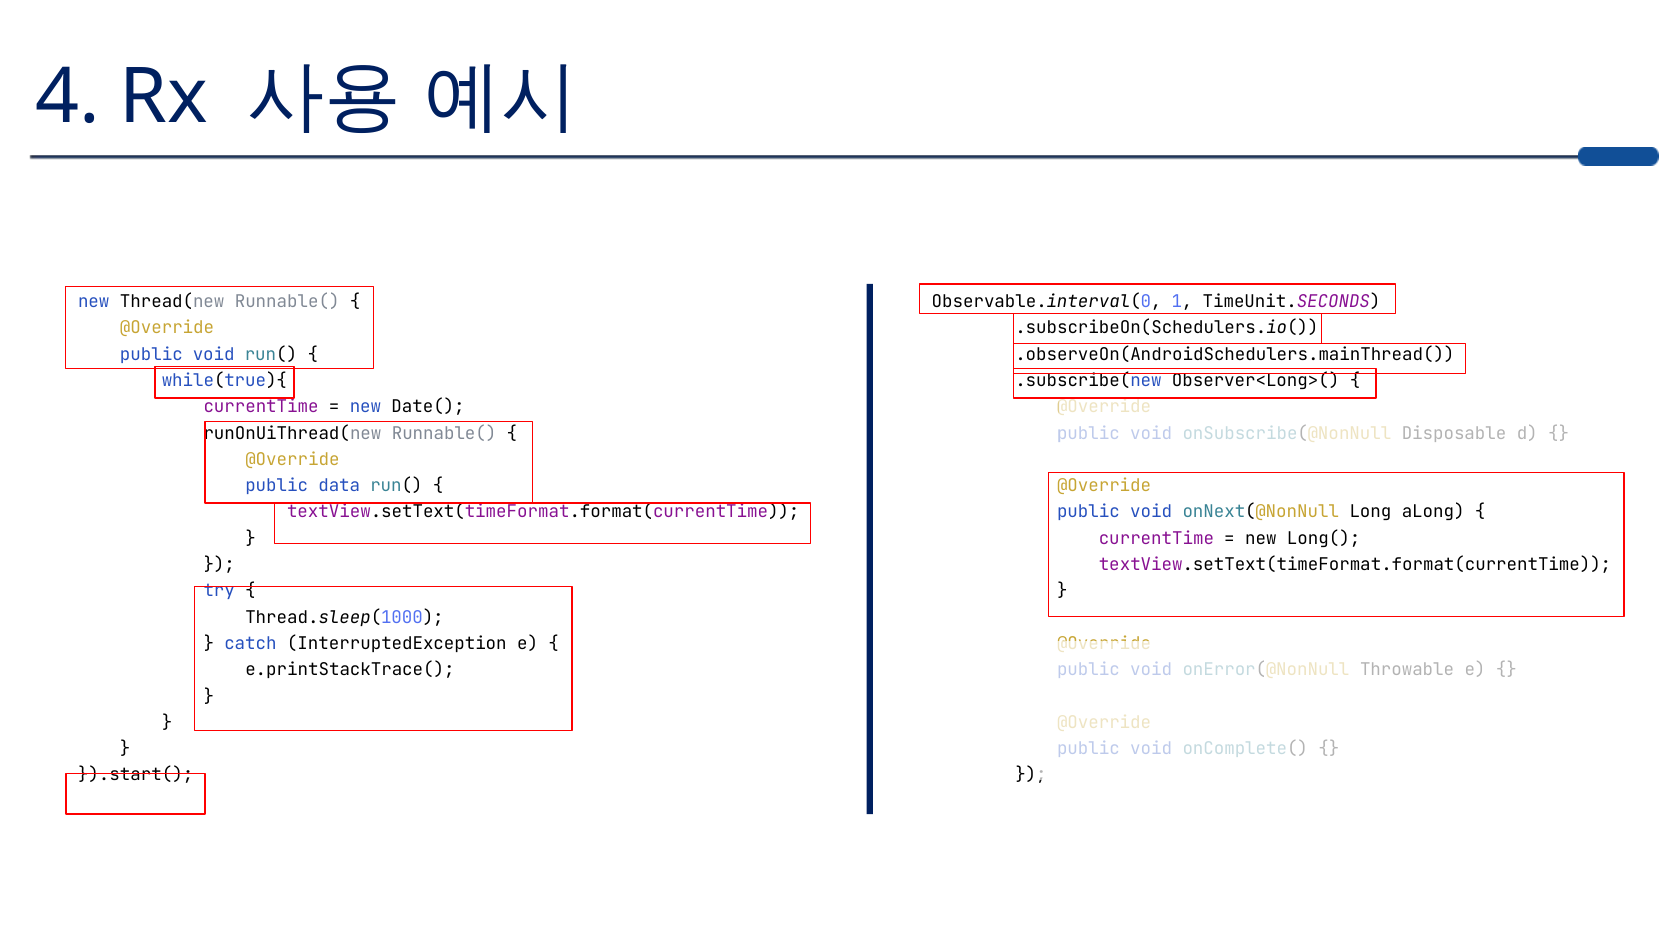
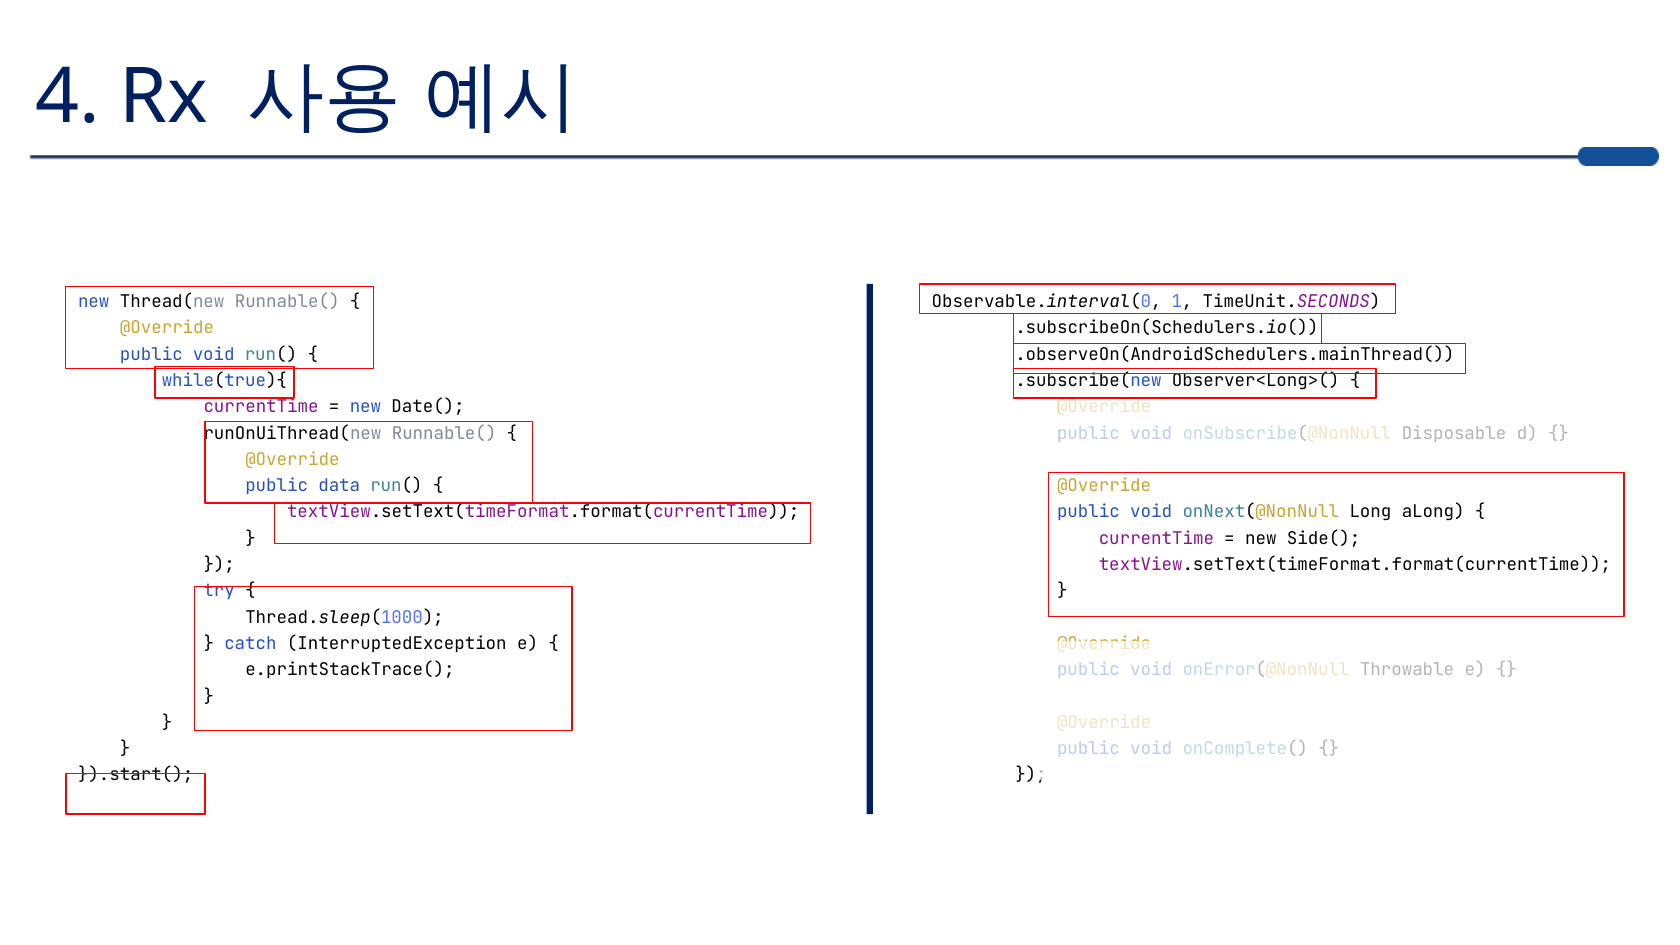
Long(: Long( -> Side(
